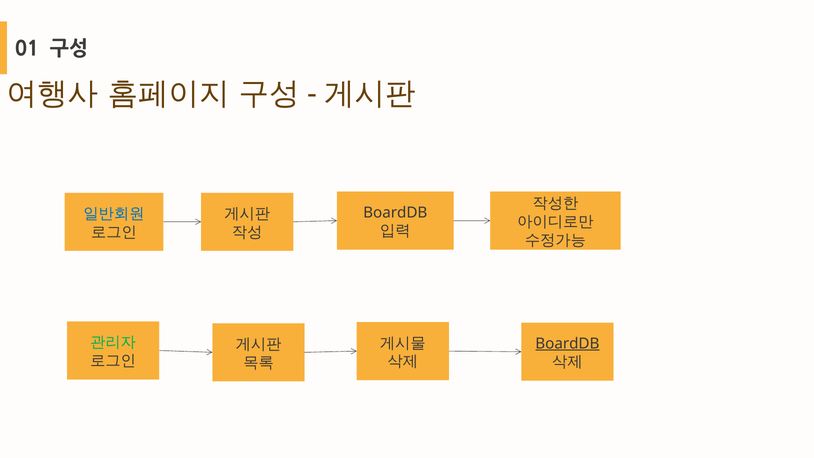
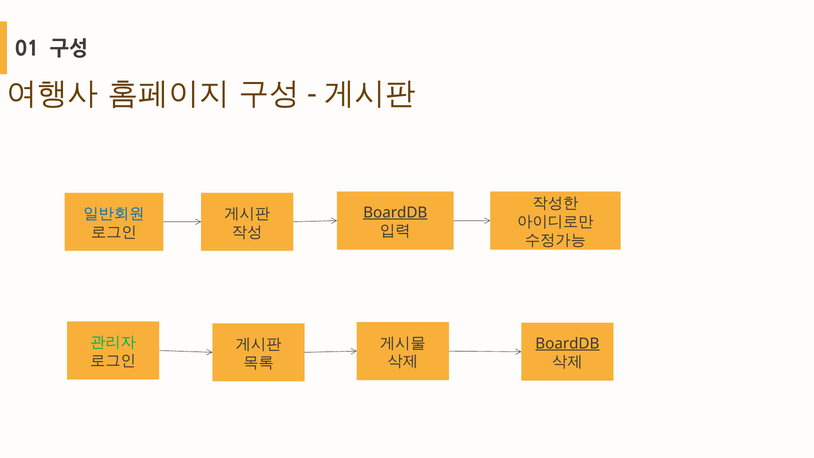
BoardDB at (395, 212) underline: none -> present
